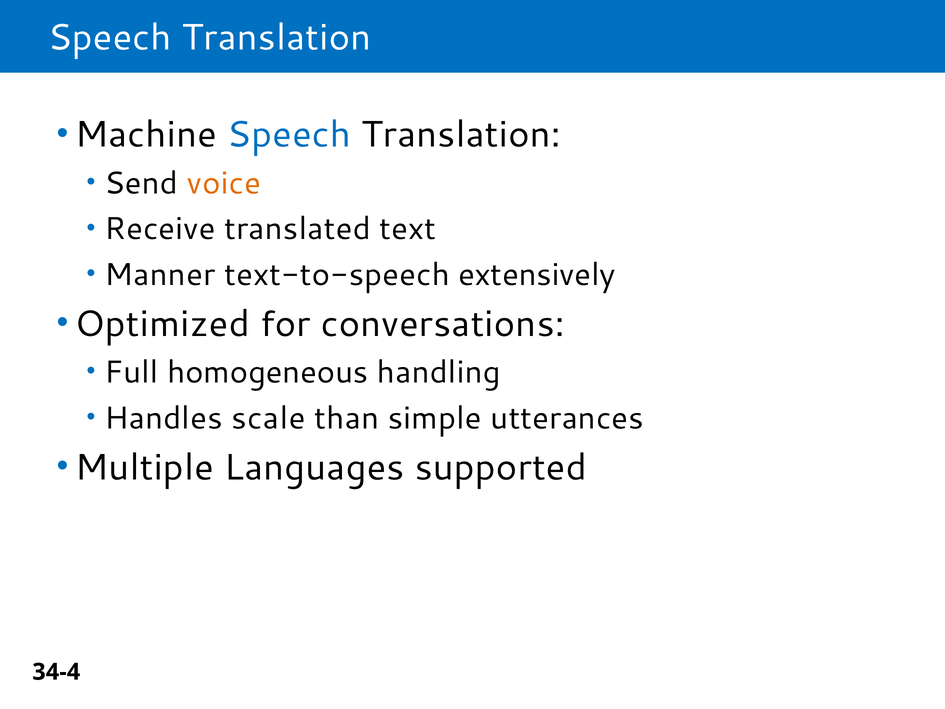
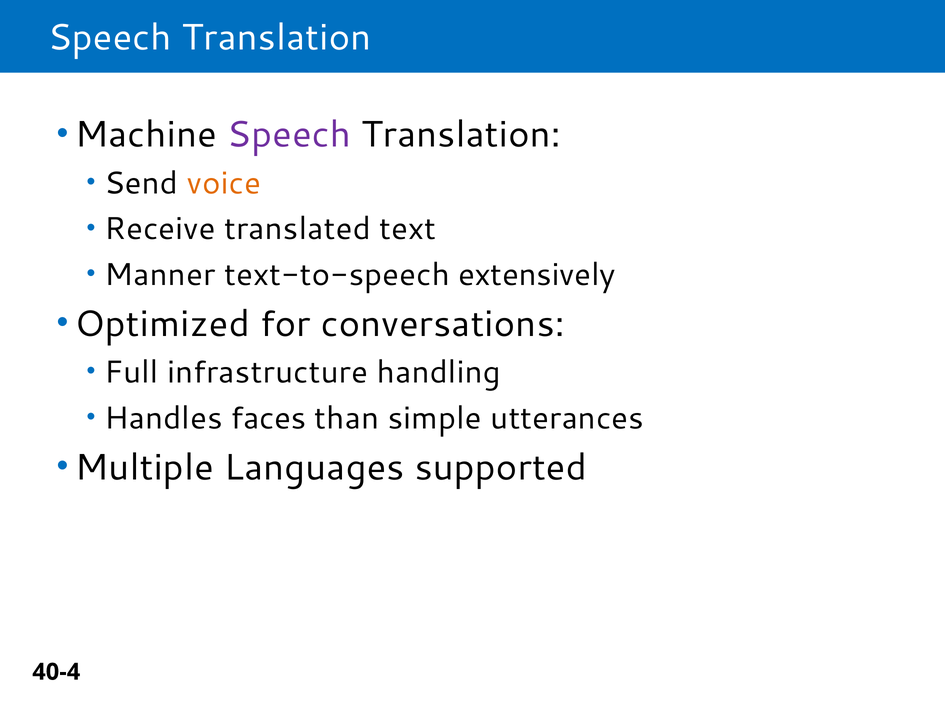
Speech at (289, 135) colour: blue -> purple
homogeneous: homogeneous -> infrastructure
scale: scale -> faces
34-4: 34-4 -> 40-4
